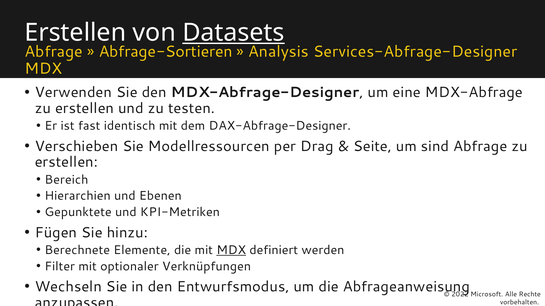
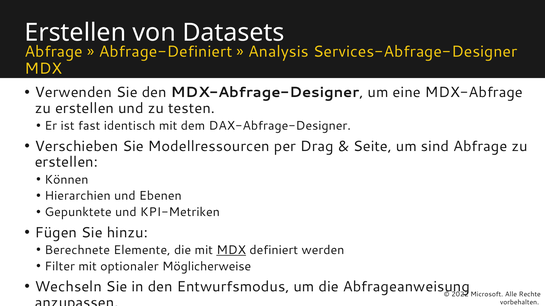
Datasets underline: present -> none
Abfrage-Sortieren: Abfrage-Sortieren -> Abfrage-Definiert
Bereich: Bereich -> Können
Verknüpfungen: Verknüpfungen -> Möglicherweise
